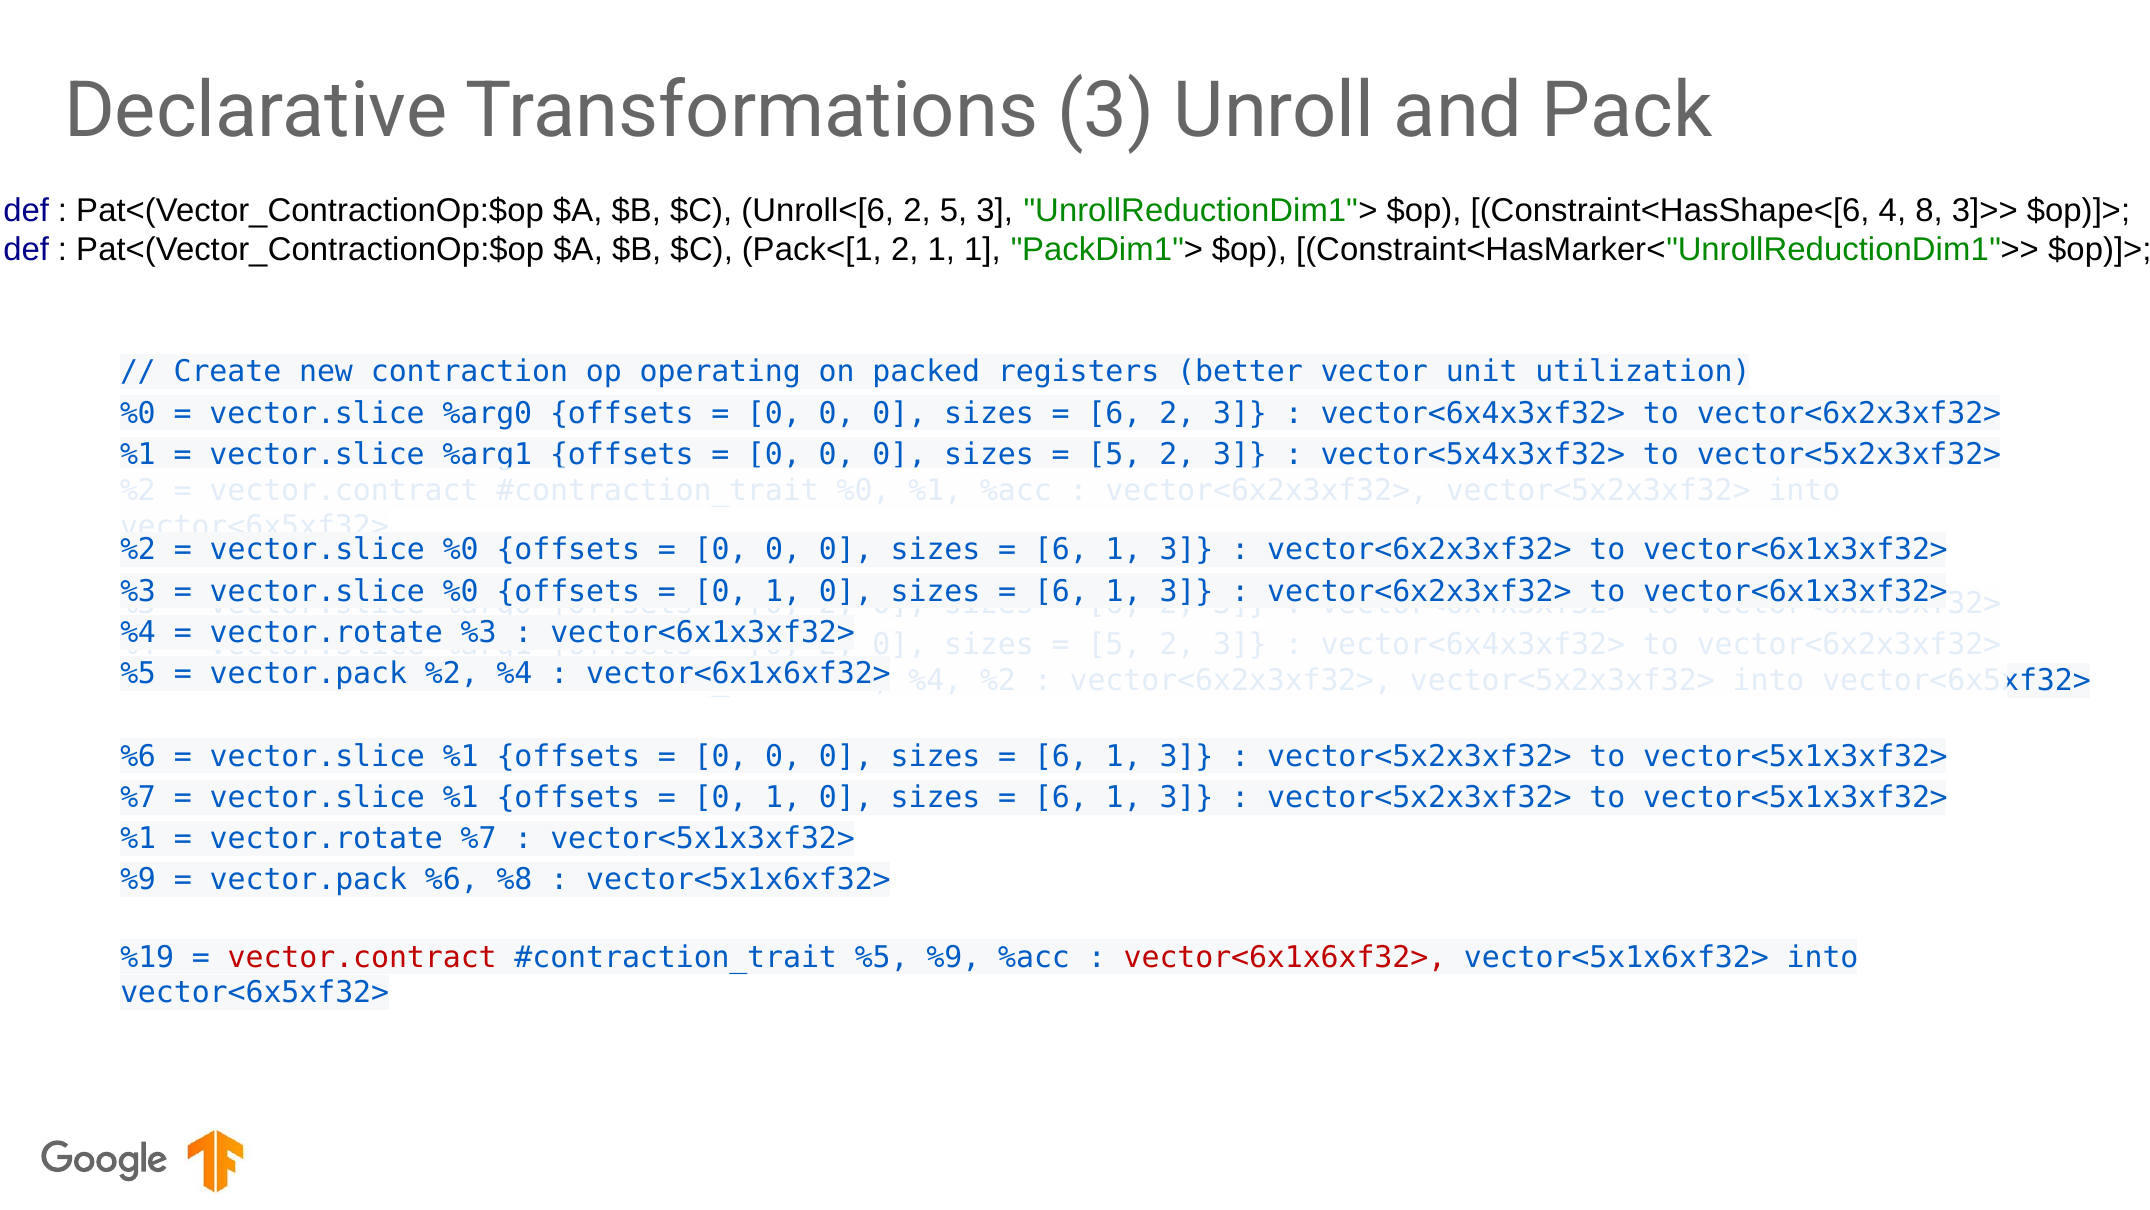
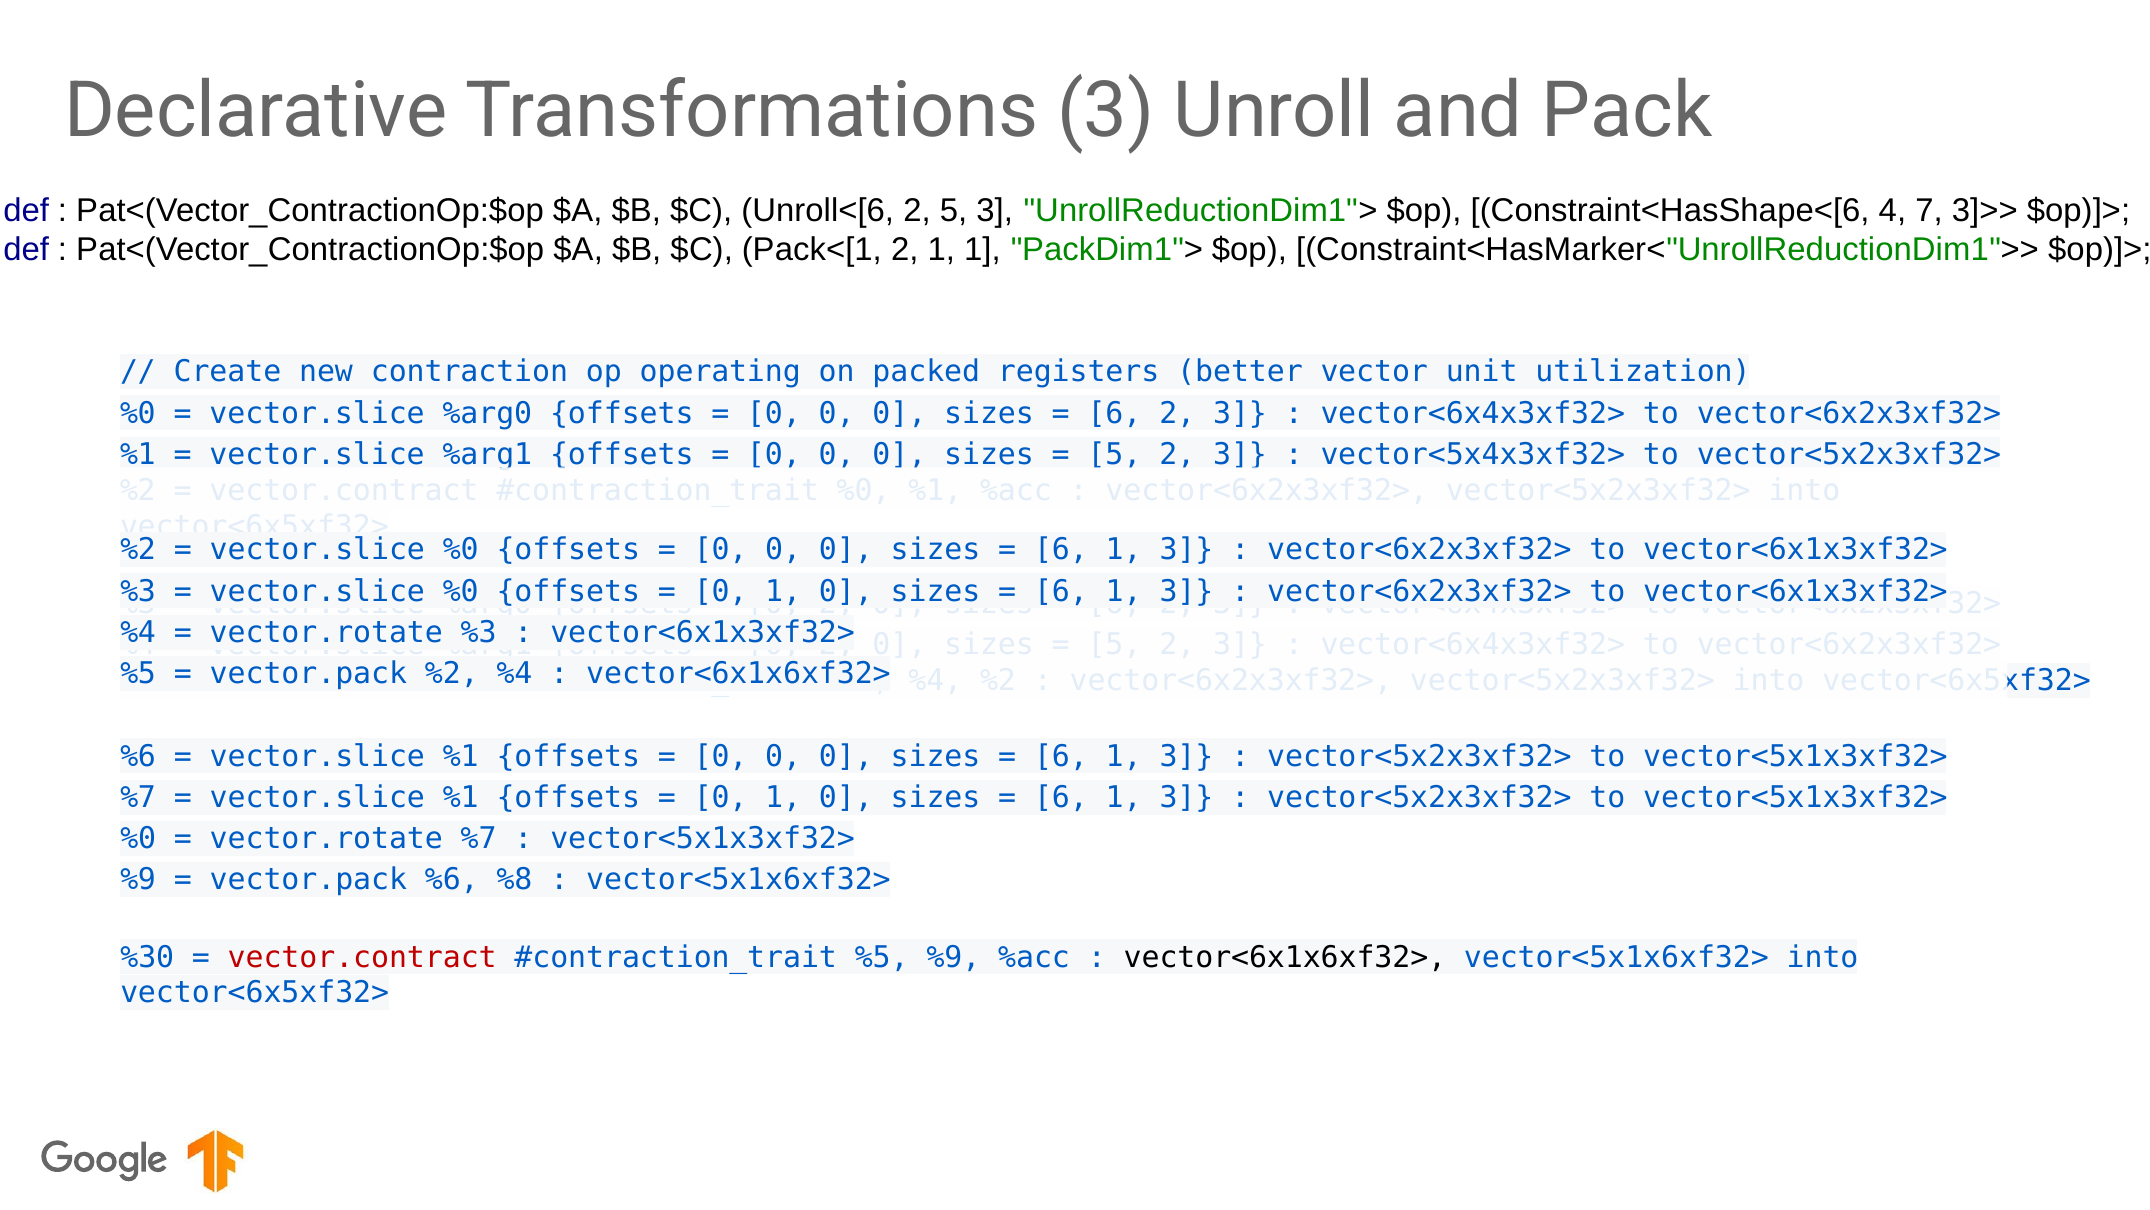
8: 8 -> 7
%1 at (138, 838): %1 -> %0
%19: %19 -> %30
vector<6x1x6xf32> at (1285, 957) colour: red -> black
